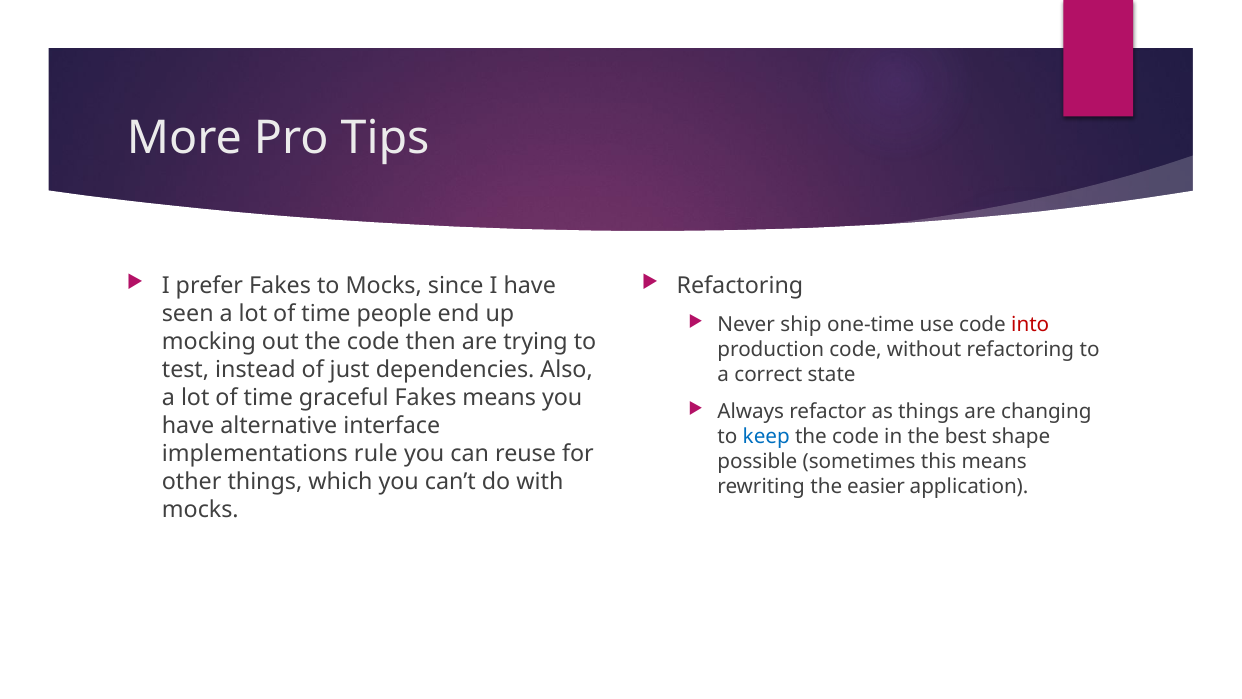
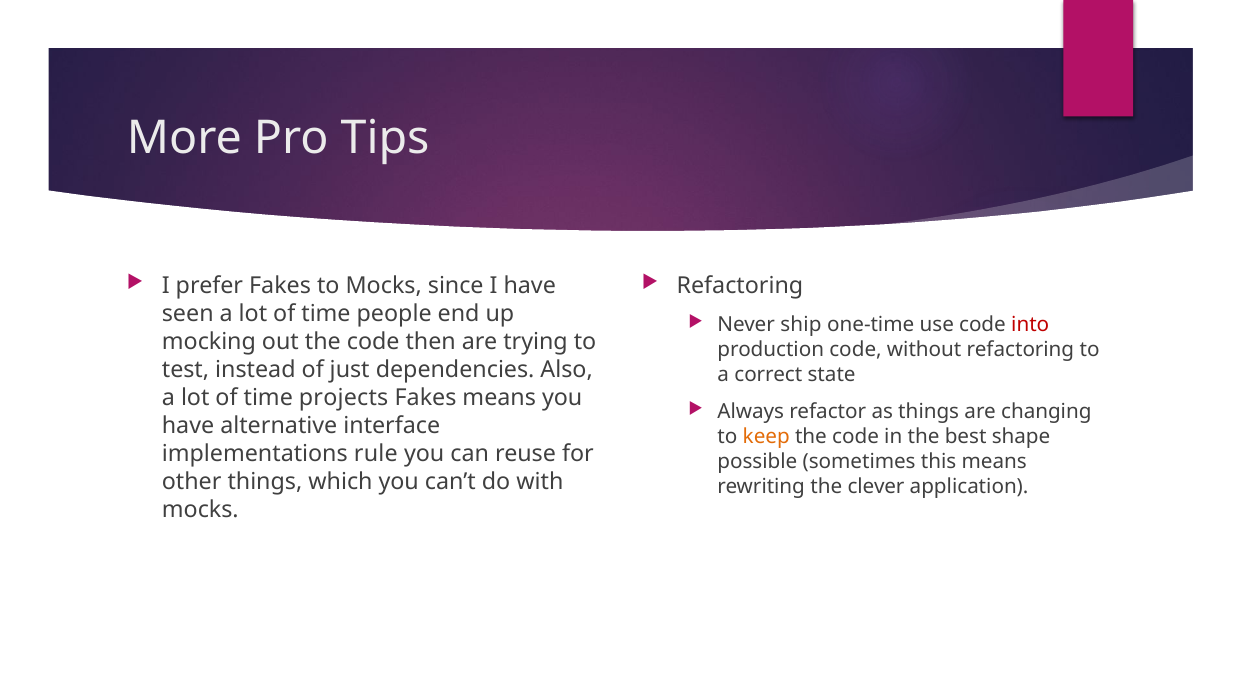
graceful: graceful -> projects
keep colour: blue -> orange
easier: easier -> clever
